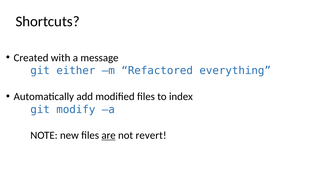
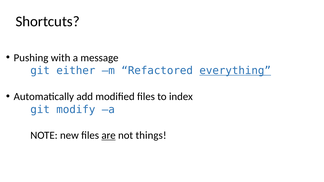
Created: Created -> Pushing
everything underline: none -> present
revert: revert -> things
